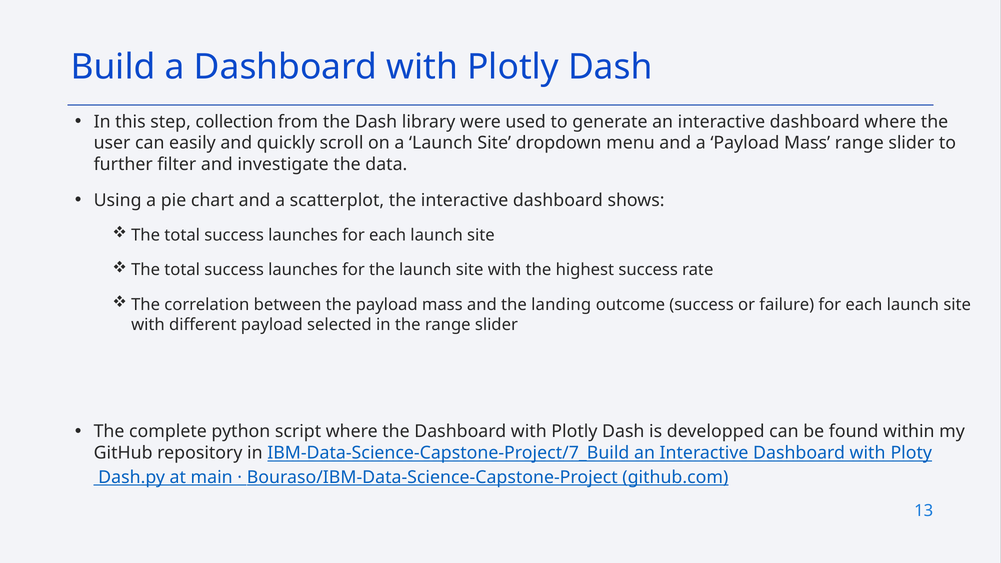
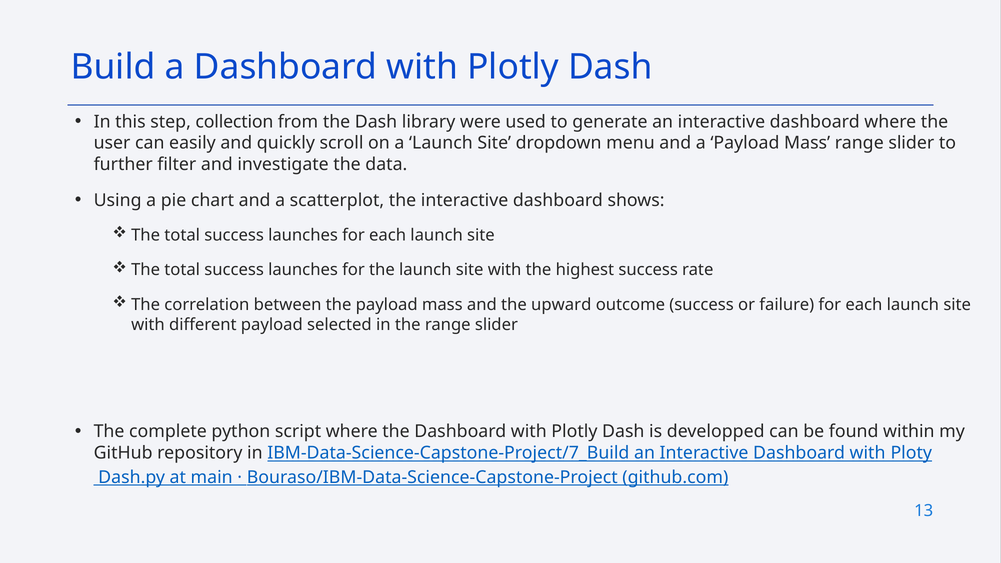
landing: landing -> upward
